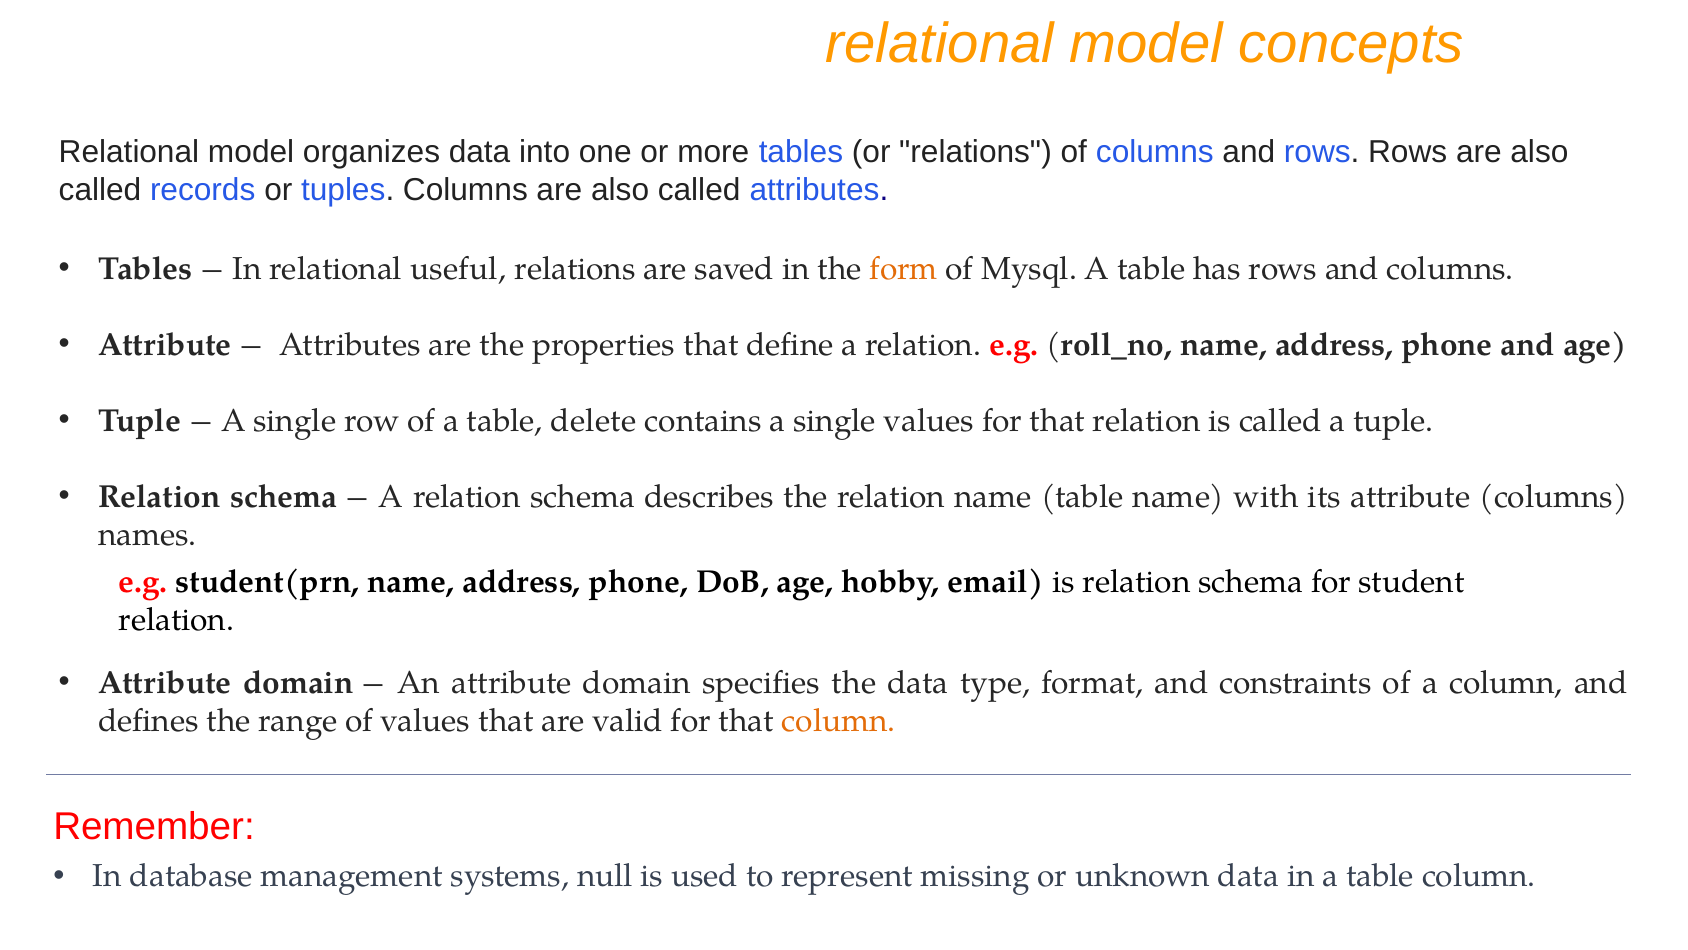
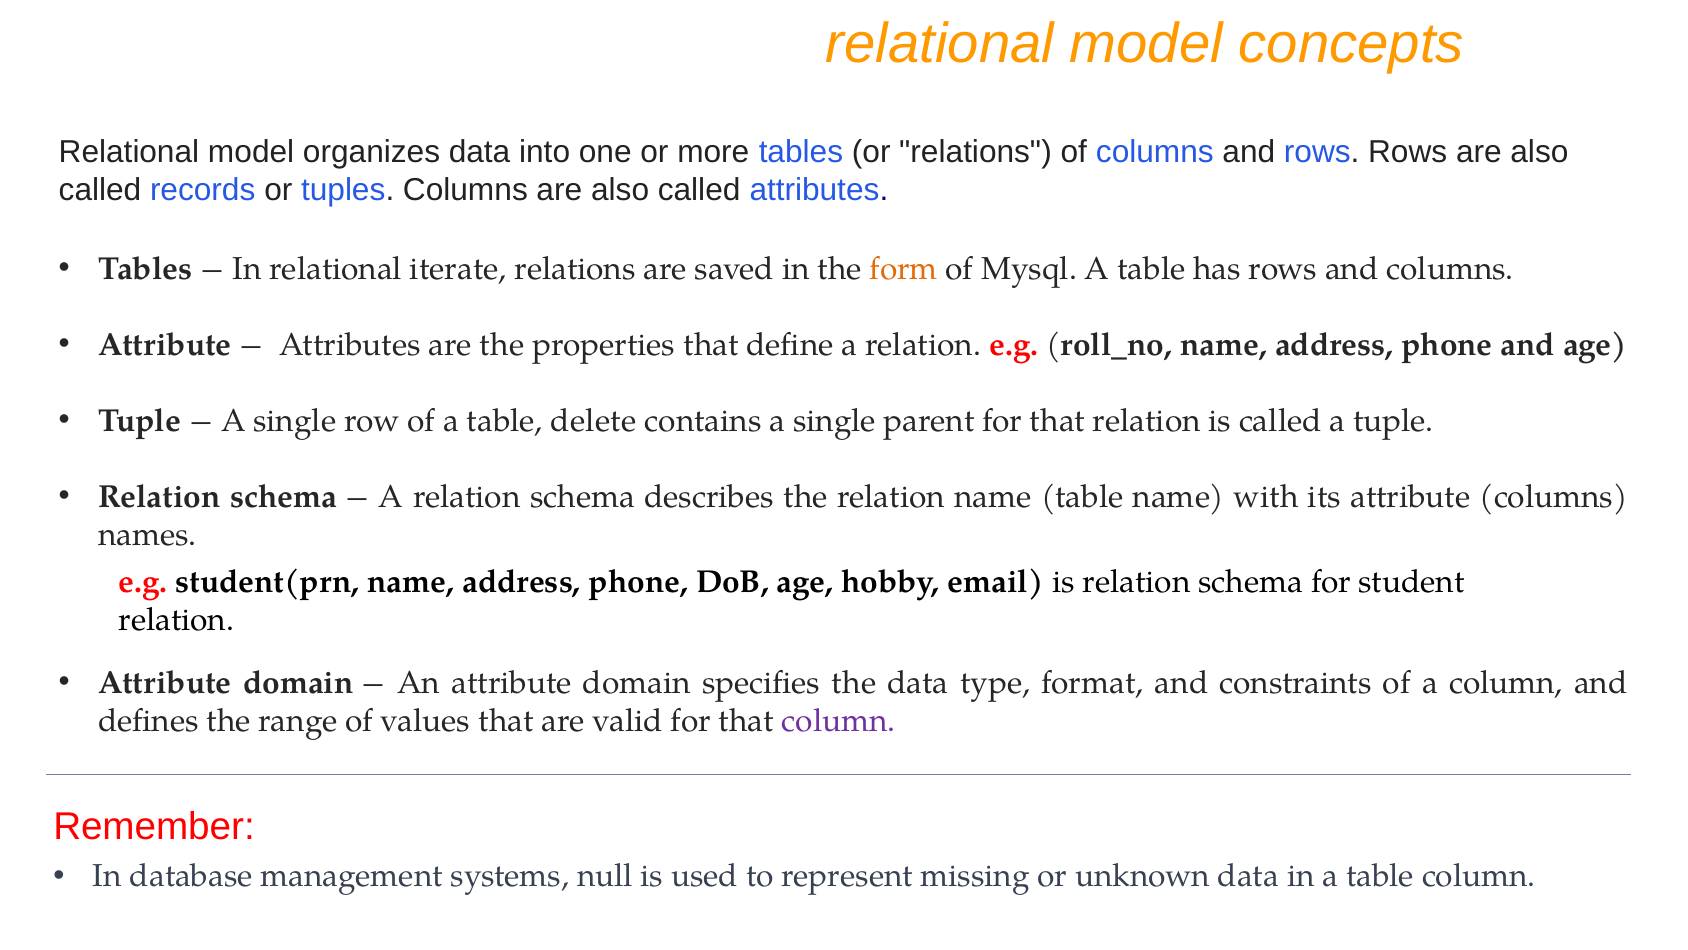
useful: useful -> iterate
single values: values -> parent
column at (839, 720) colour: orange -> purple
